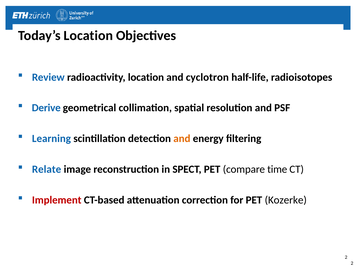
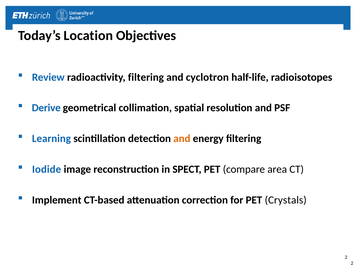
radioactivity location: location -> filtering
Relate: Relate -> Iodide
time: time -> area
Implement colour: red -> black
Kozerke: Kozerke -> Crystals
